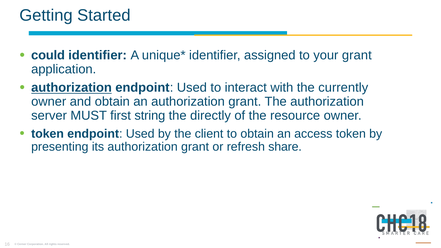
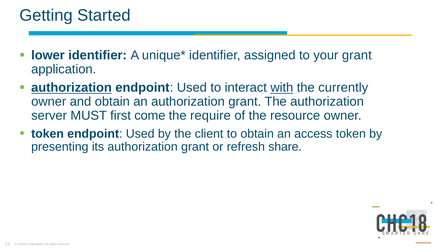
could: could -> lower
with underline: none -> present
string: string -> come
directly: directly -> require
